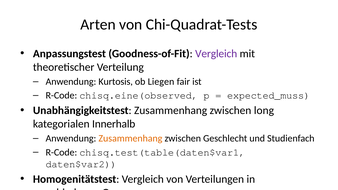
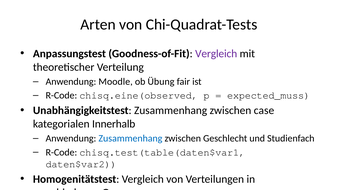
Kurtosis: Kurtosis -> Moodle
Liegen: Liegen -> Übung
long: long -> case
Zusammenhang at (130, 139) colour: orange -> blue
